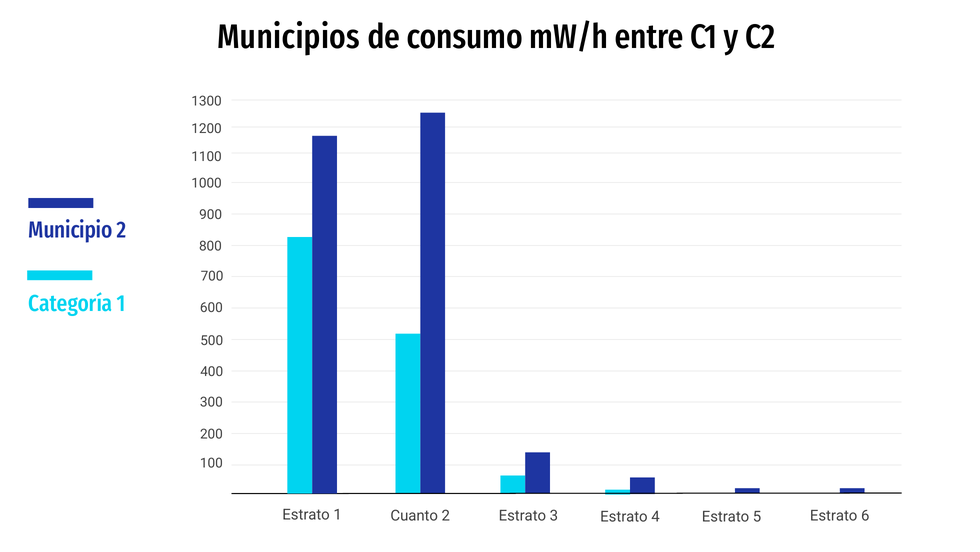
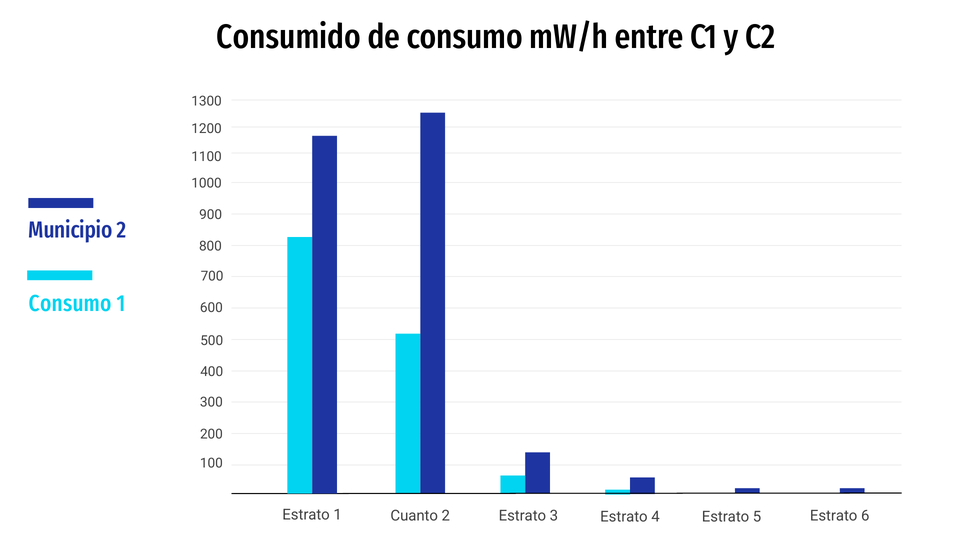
Municipios: Municipios -> Consumido
Categoría at (70, 303): Categoría -> Consumo
